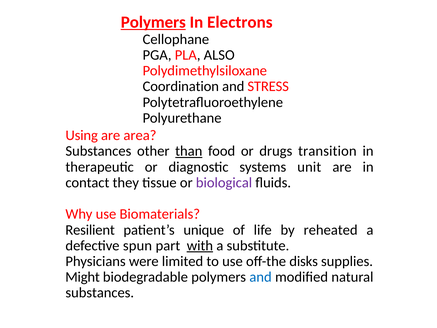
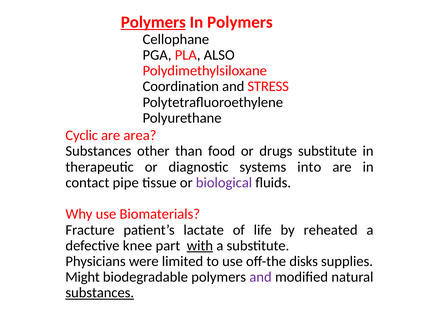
In Electrons: Electrons -> Polymers
Using: Using -> Cyclic
than underline: present -> none
drugs transition: transition -> substitute
unit: unit -> into
they: they -> pipe
Resilient: Resilient -> Fracture
unique: unique -> lactate
spun: spun -> knee
and at (261, 277) colour: blue -> purple
substances at (100, 293) underline: none -> present
